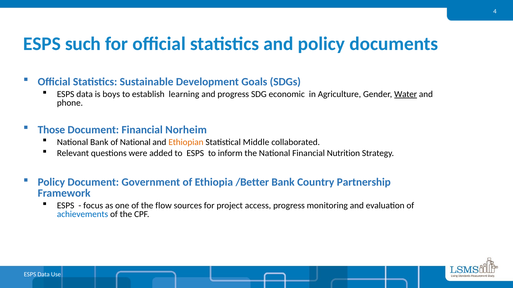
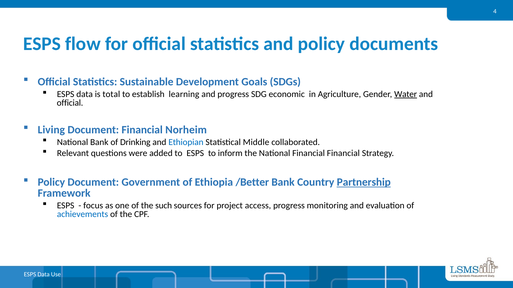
such: such -> flow
boys: boys -> total
phone at (70, 103): phone -> official
Those: Those -> Living
of National: National -> Drinking
Ethiopian colour: orange -> blue
Financial Nutrition: Nutrition -> Financial
Partnership underline: none -> present
flow: flow -> such
